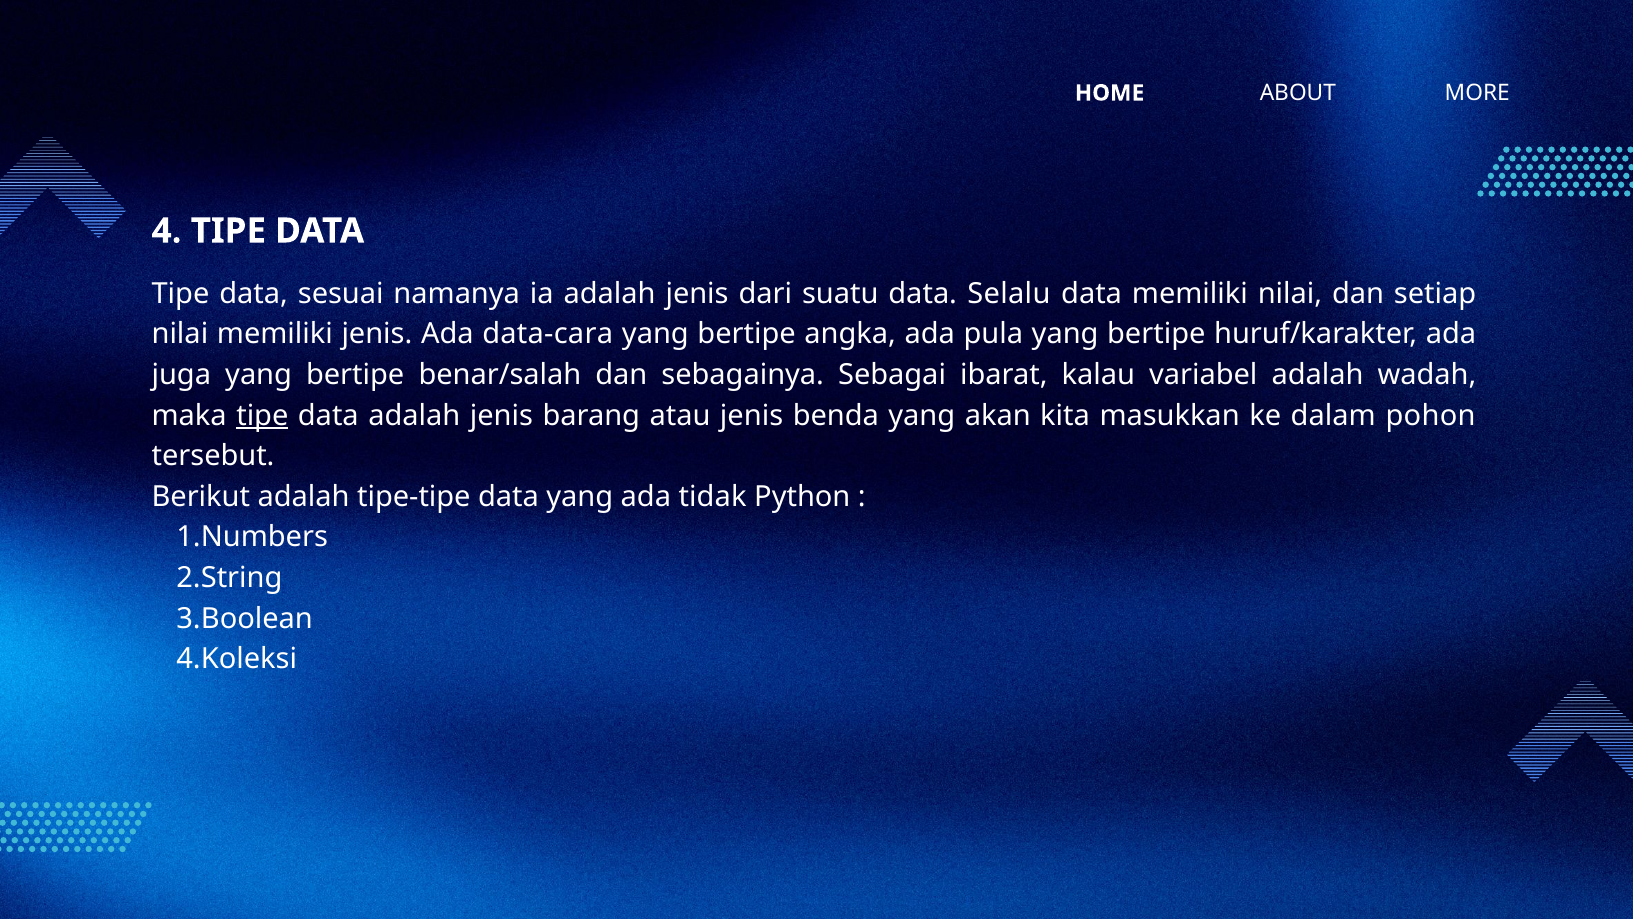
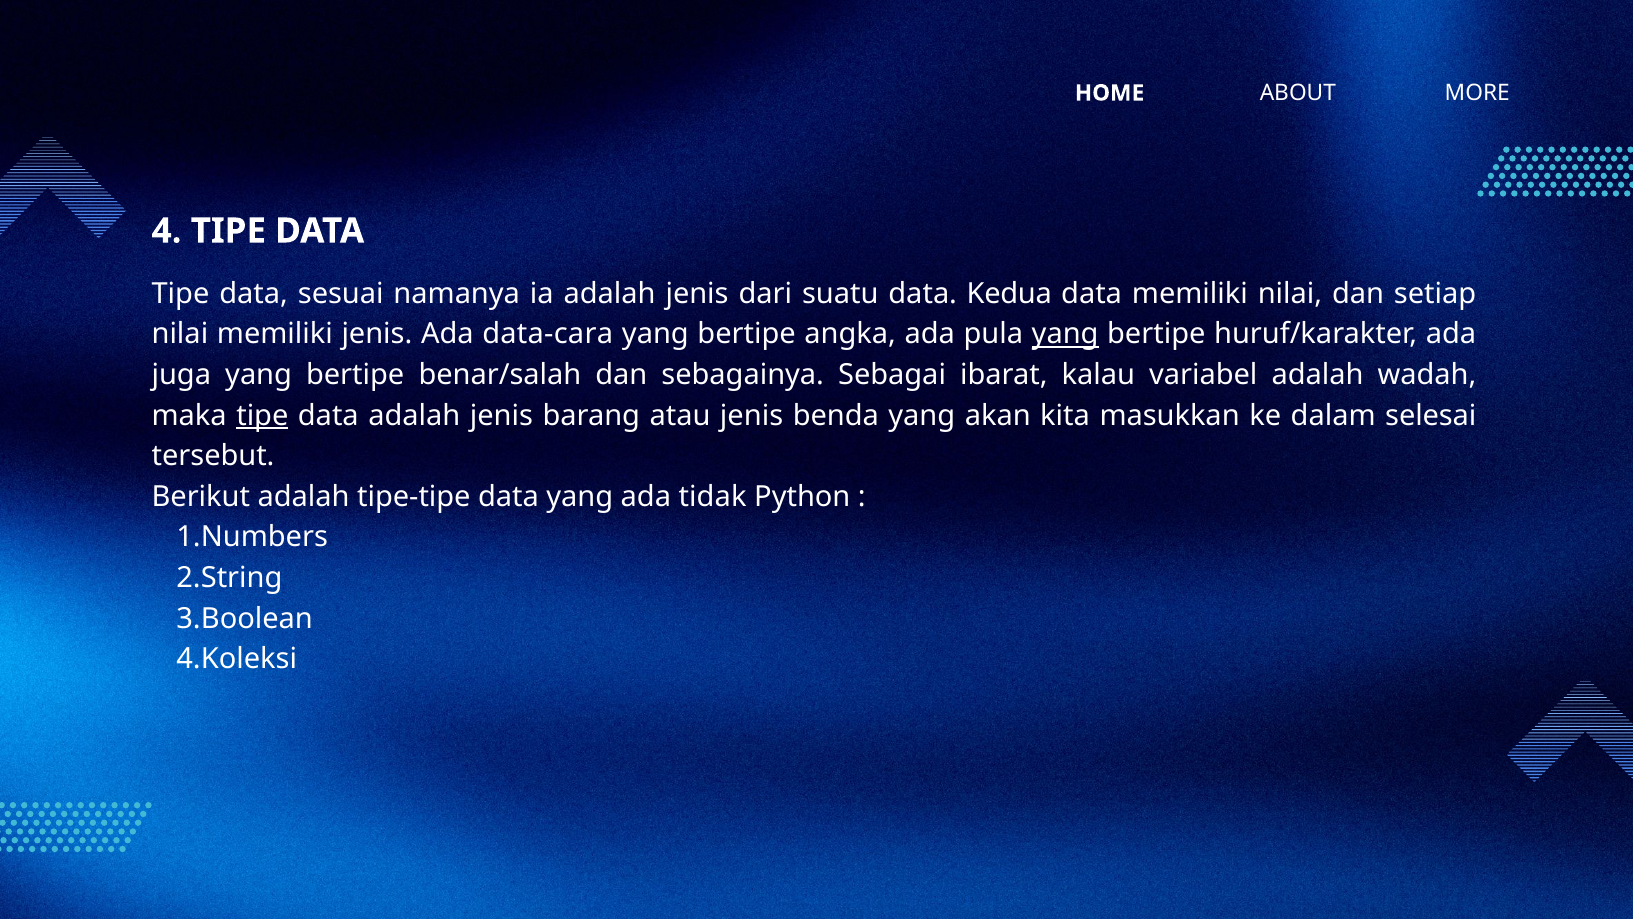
Selalu: Selalu -> Kedua
yang at (1065, 334) underline: none -> present
pohon: pohon -> selesai
